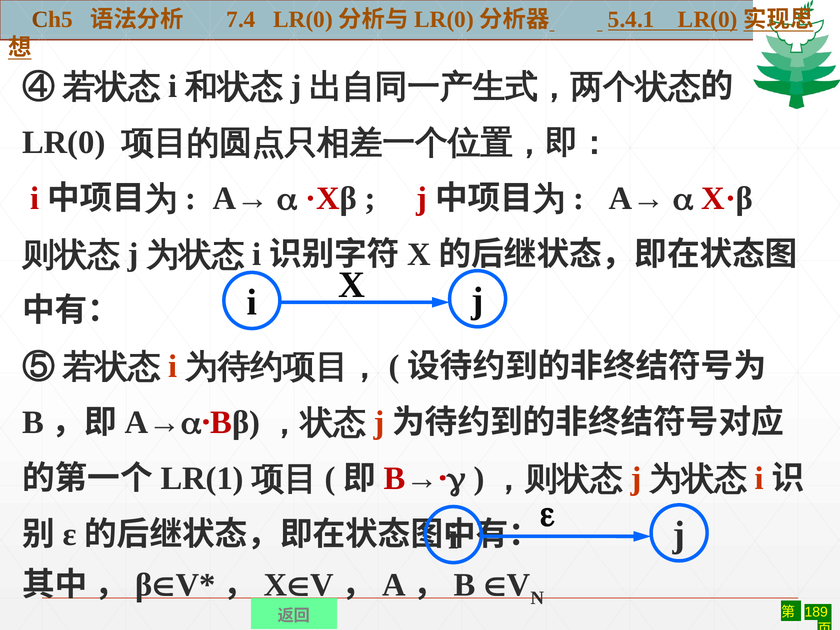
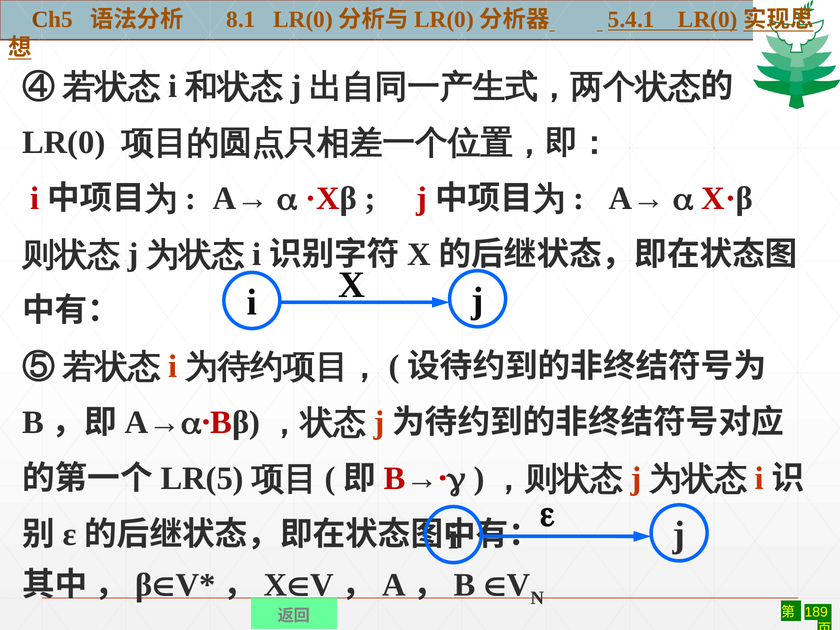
7.4: 7.4 -> 8.1
LR(1: LR(1 -> LR(5
